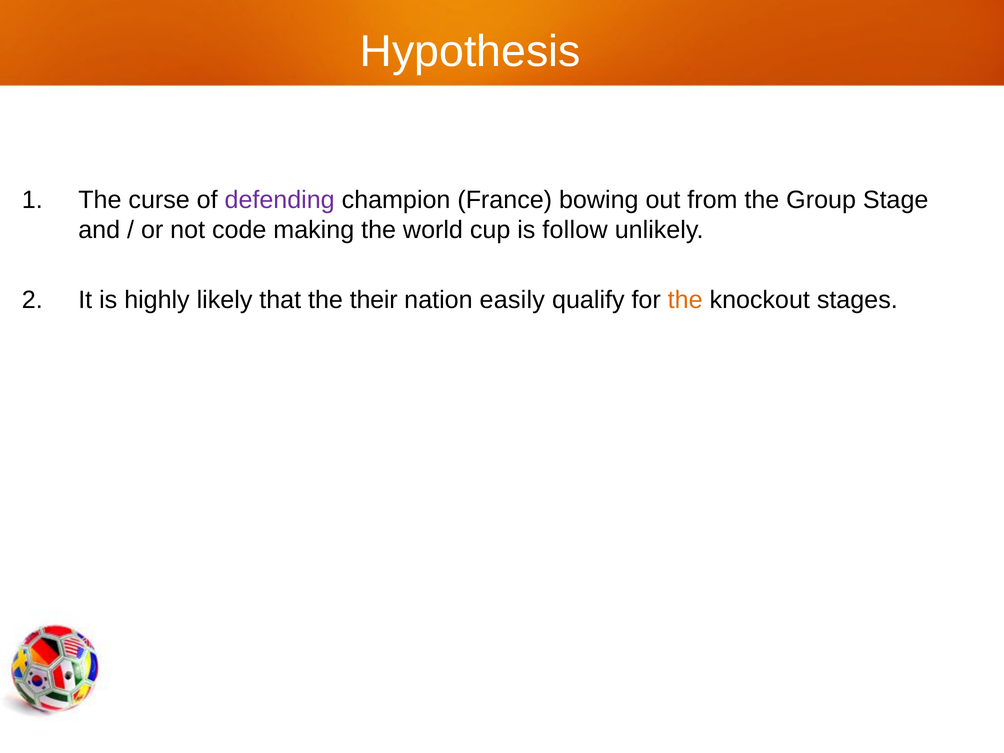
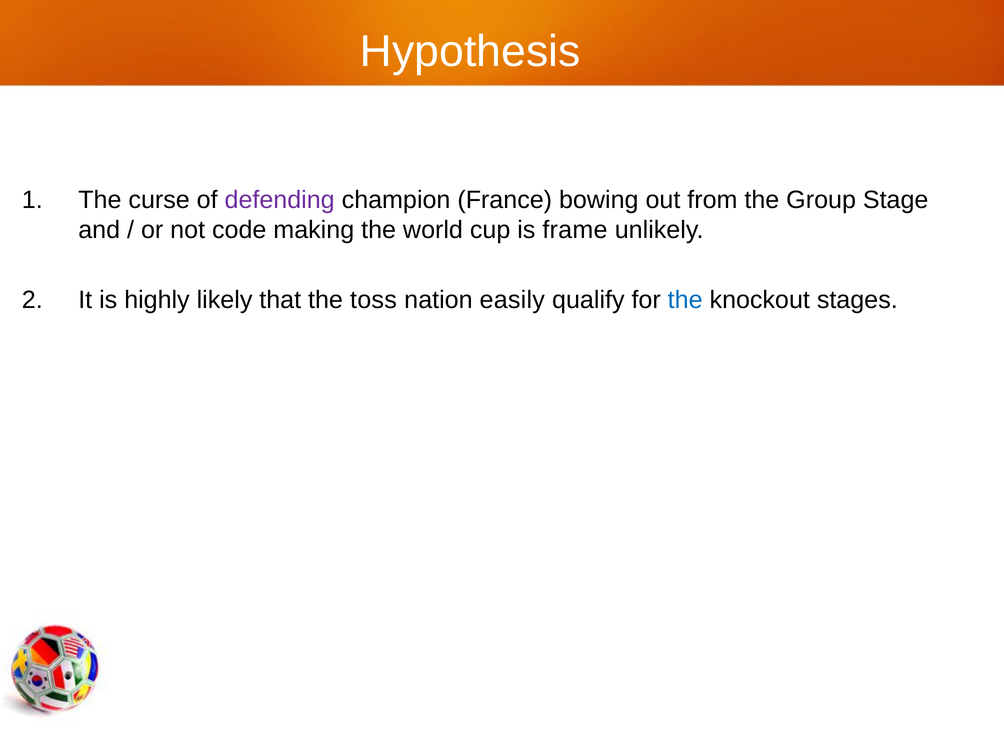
follow: follow -> frame
their: their -> toss
the at (685, 300) colour: orange -> blue
